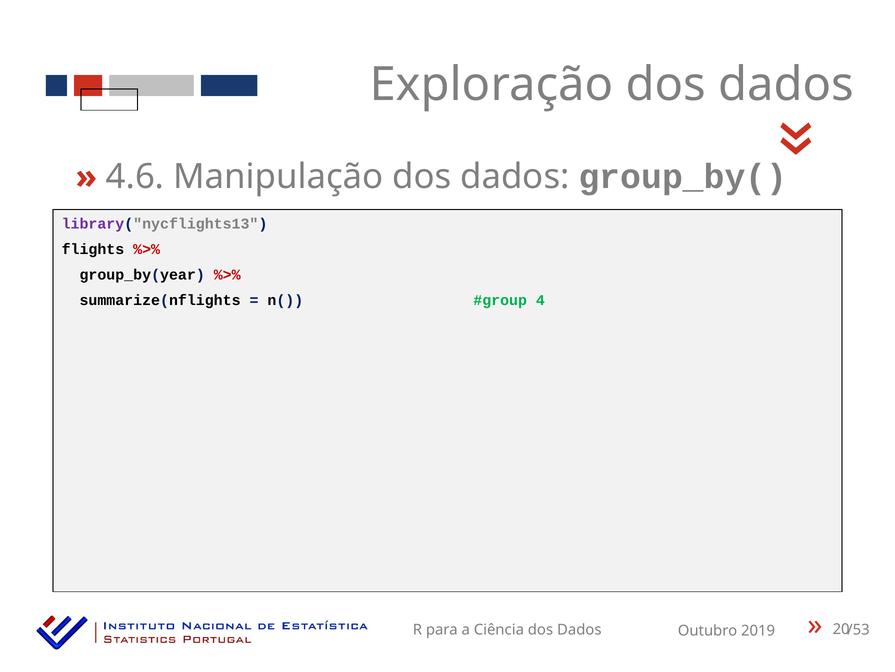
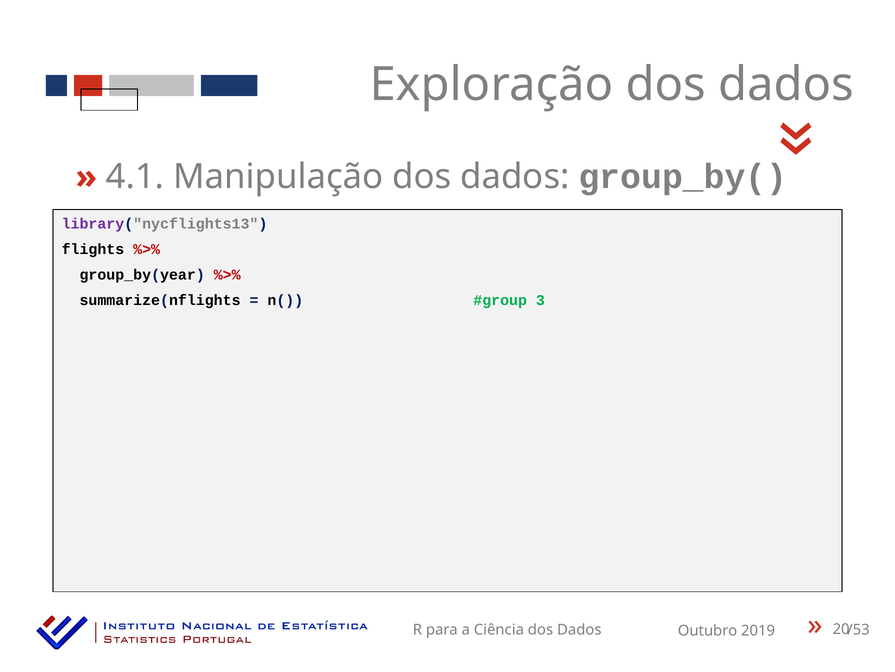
4.6: 4.6 -> 4.1
4: 4 -> 3
